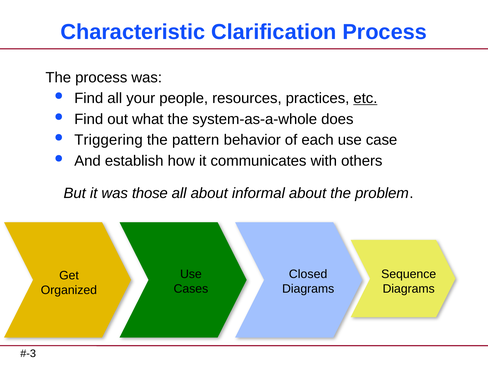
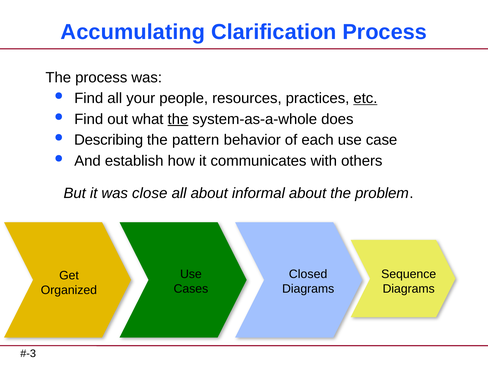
Characteristic: Characteristic -> Accumulating
the at (178, 119) underline: none -> present
Triggering: Triggering -> Describing
those: those -> close
